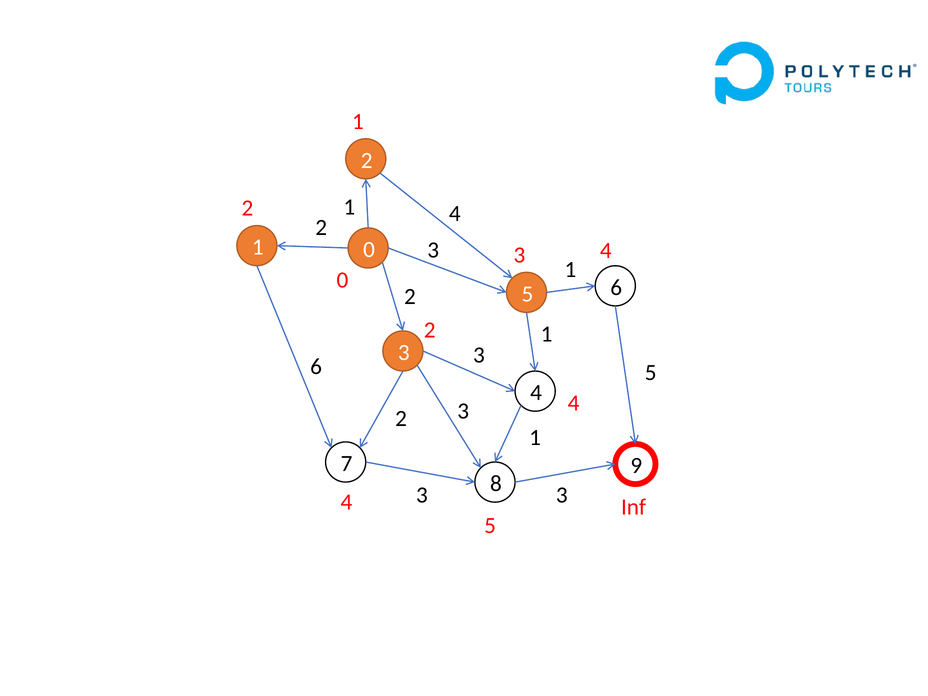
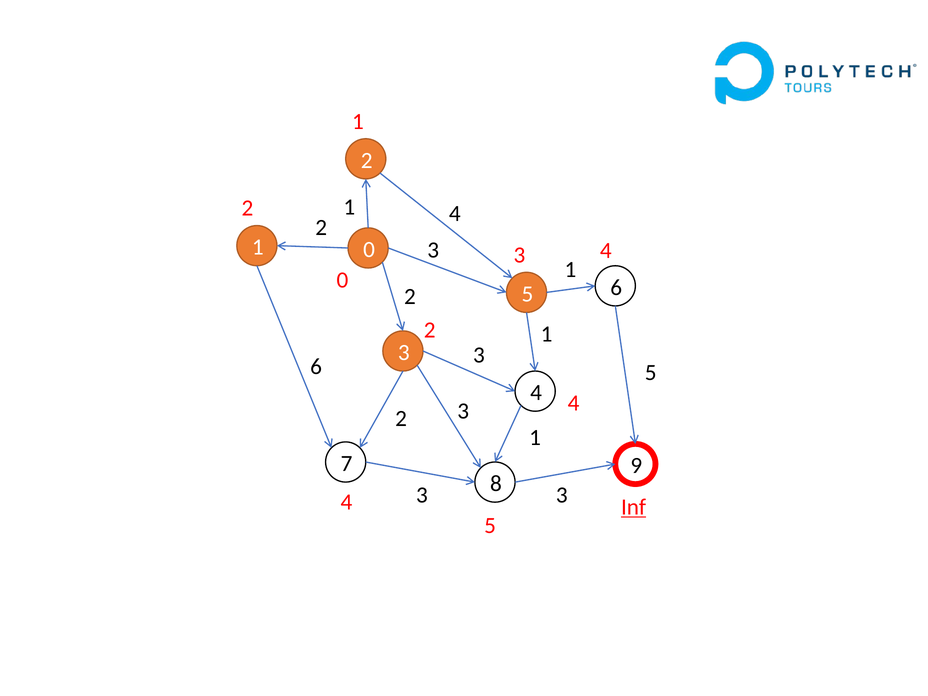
Inf underline: none -> present
